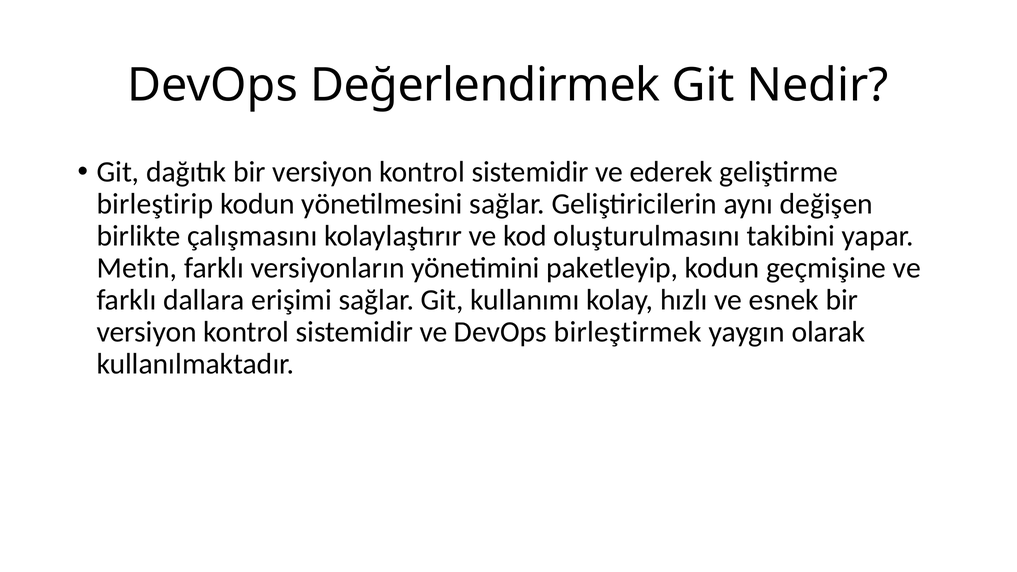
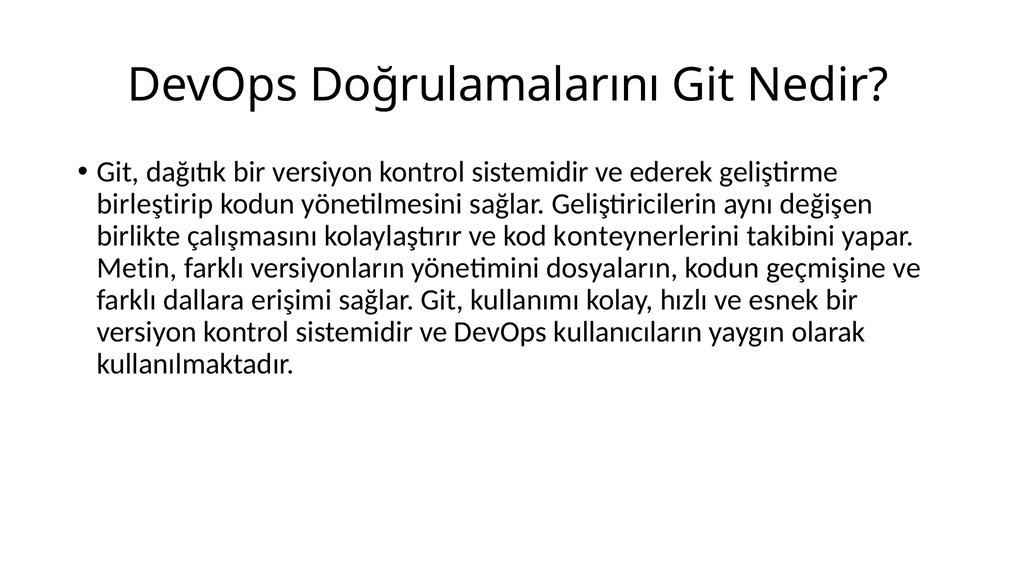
Değerlendirmek: Değerlendirmek -> Doğrulamalarını
oluşturulmasını: oluşturulmasını -> konteynerlerini
paketleyip: paketleyip -> dosyaların
birleştirmek: birleştirmek -> kullanıcıların
